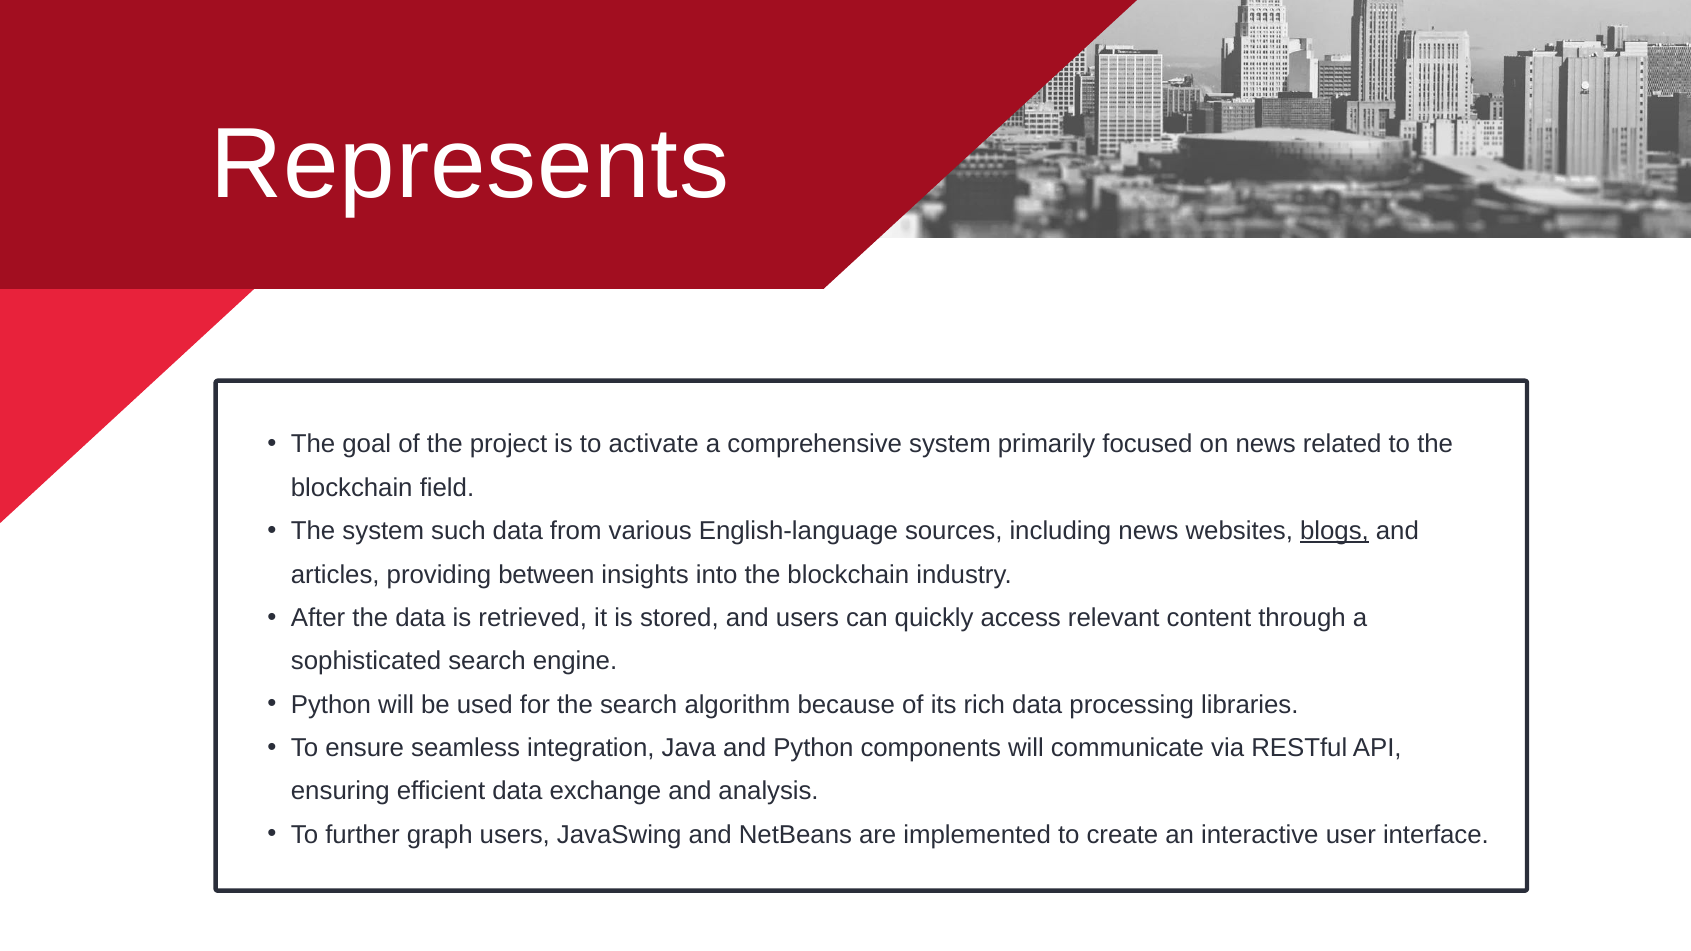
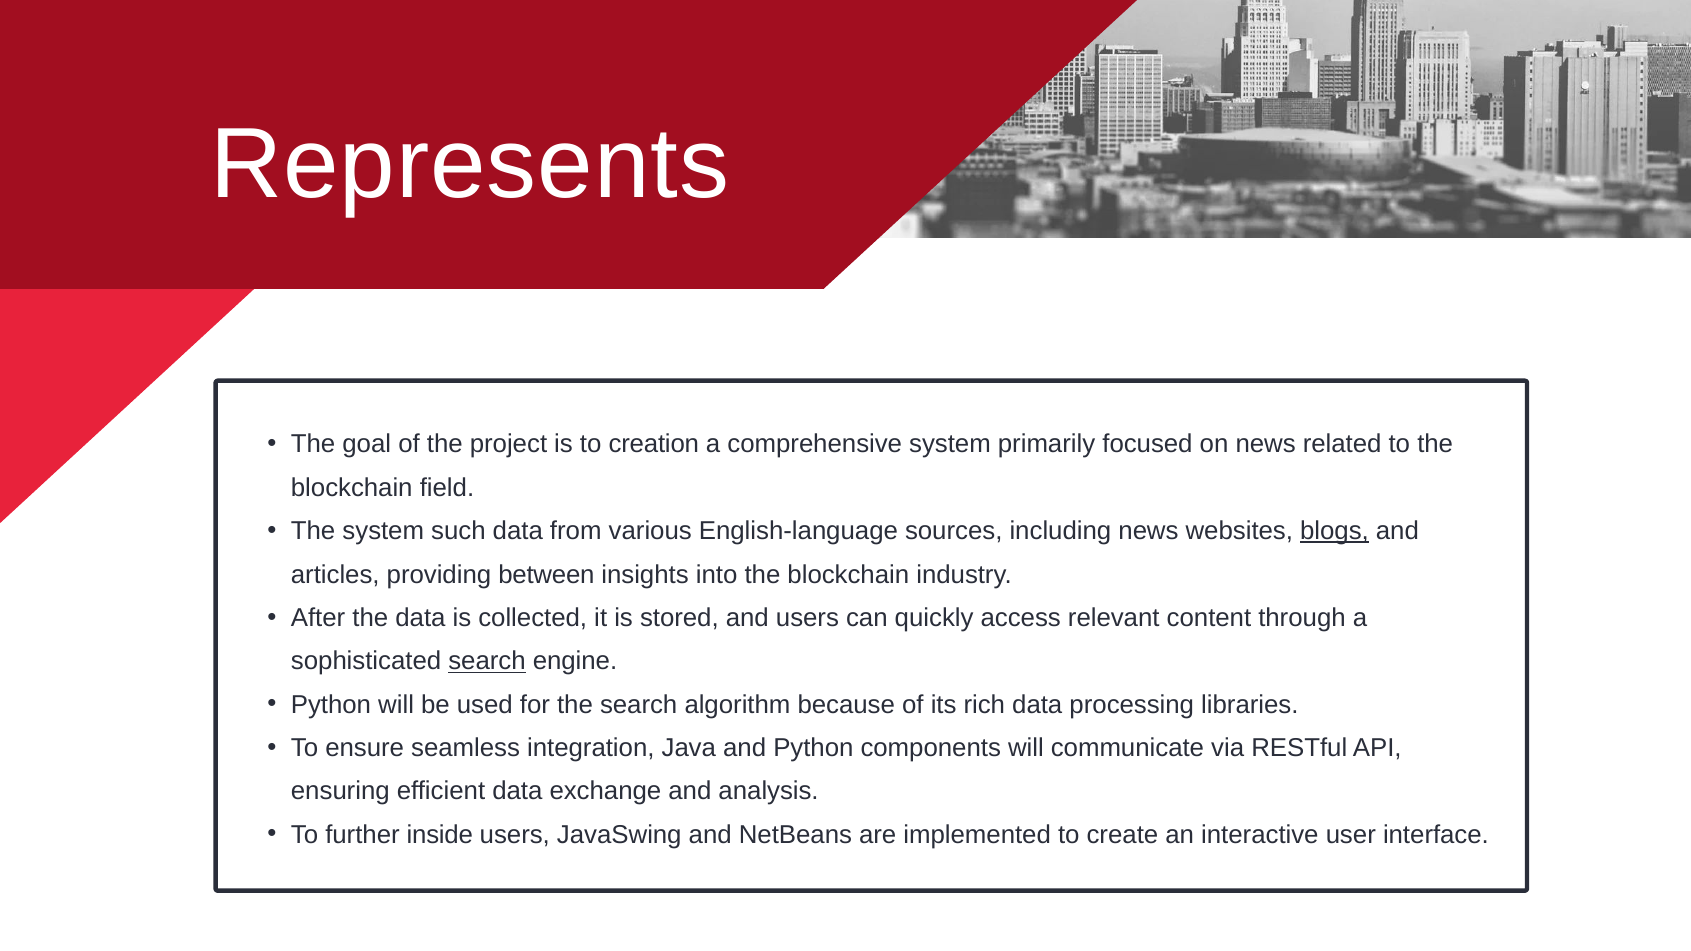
activate: activate -> creation
retrieved: retrieved -> collected
search at (487, 661) underline: none -> present
graph: graph -> inside
